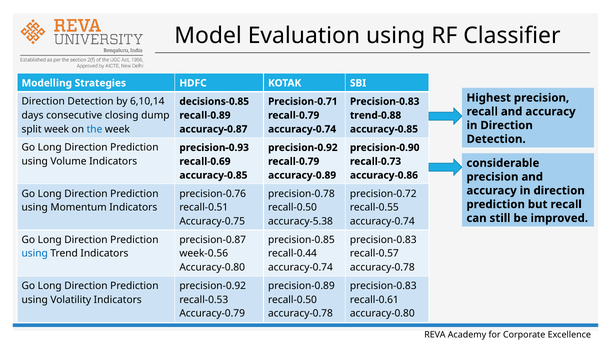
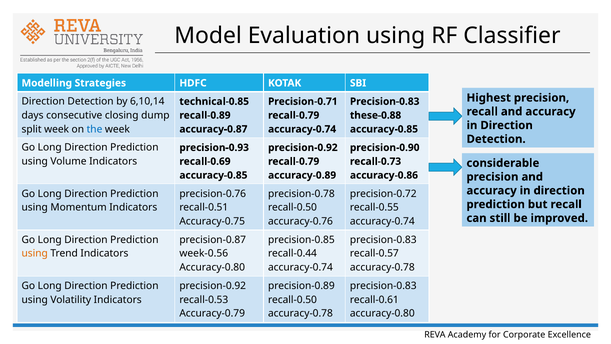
decisions-0.85: decisions-0.85 -> technical-0.85
trend-0.88: trend-0.88 -> these-0.88
accuracy-5.38: accuracy-5.38 -> accuracy-0.76
using at (35, 253) colour: blue -> orange
